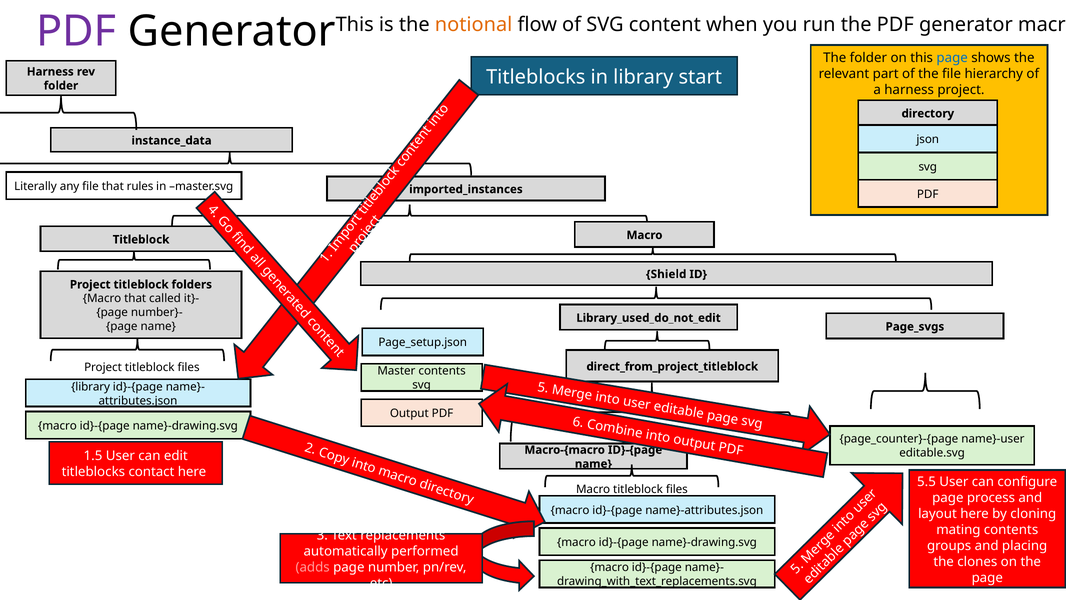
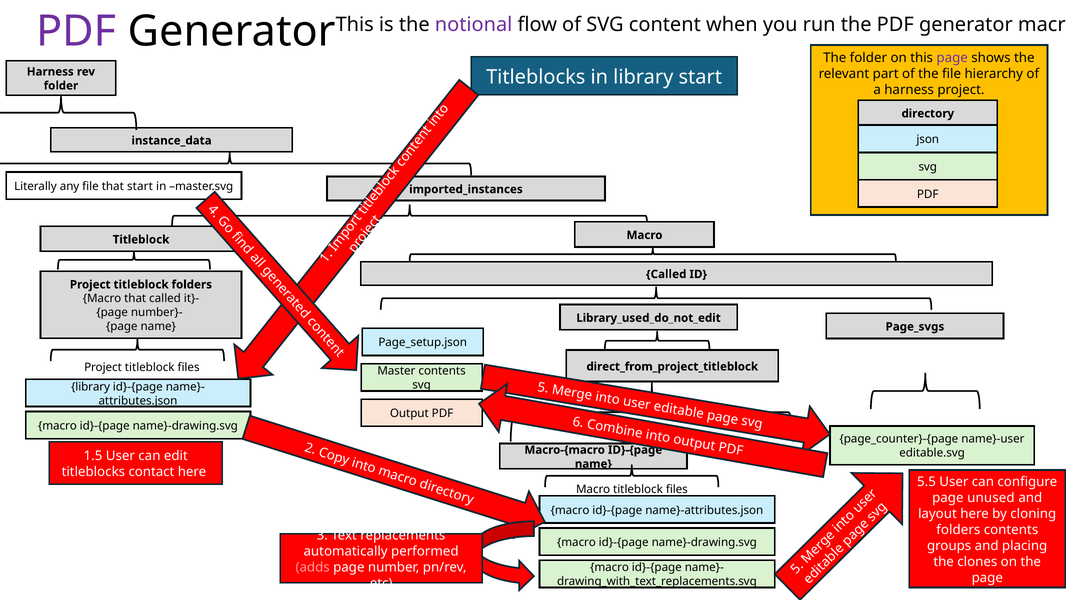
notional colour: orange -> purple
page at (952, 58) colour: blue -> purple
that rules: rules -> start
Shield at (666, 274): Shield -> Called
process: process -> unused
mating at (958, 529): mating -> folders
